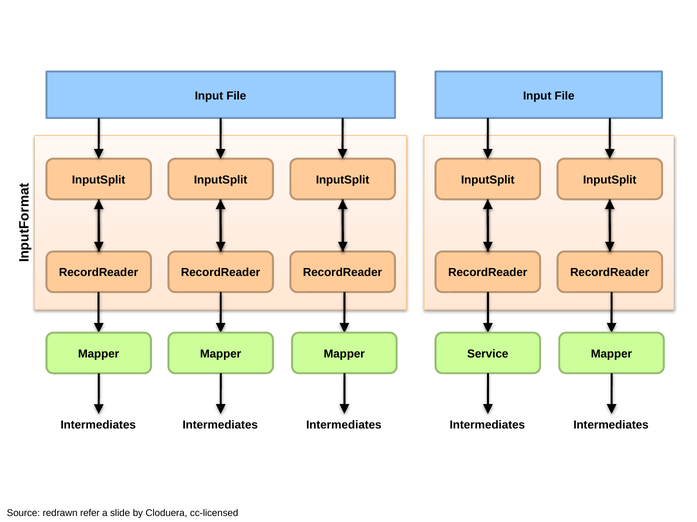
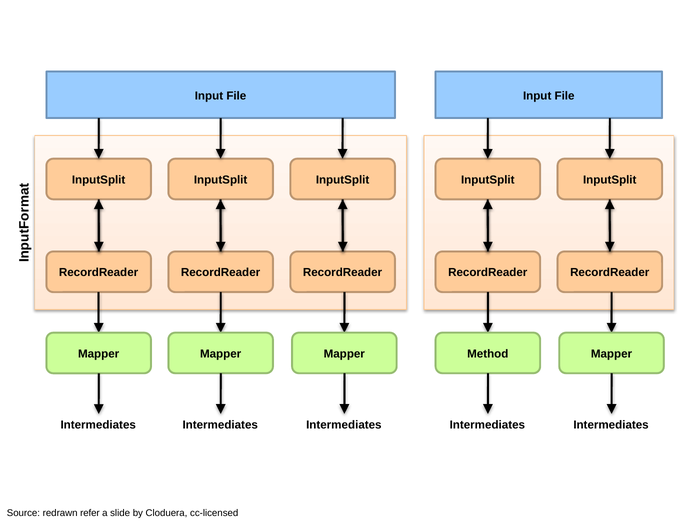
Service: Service -> Method
